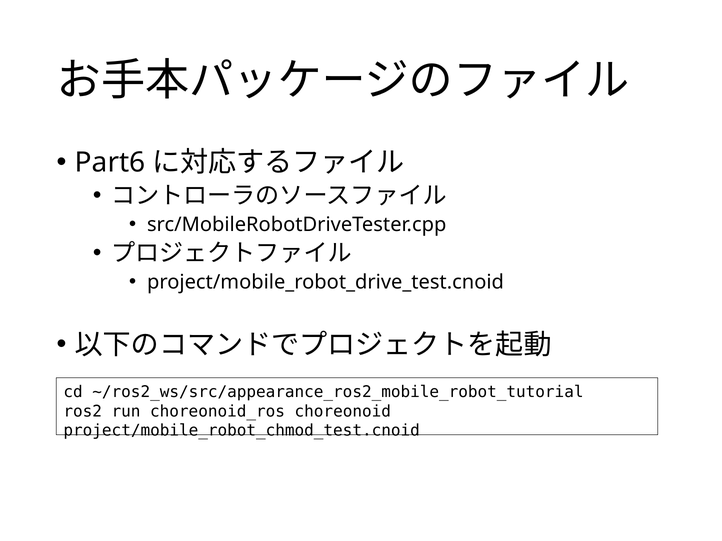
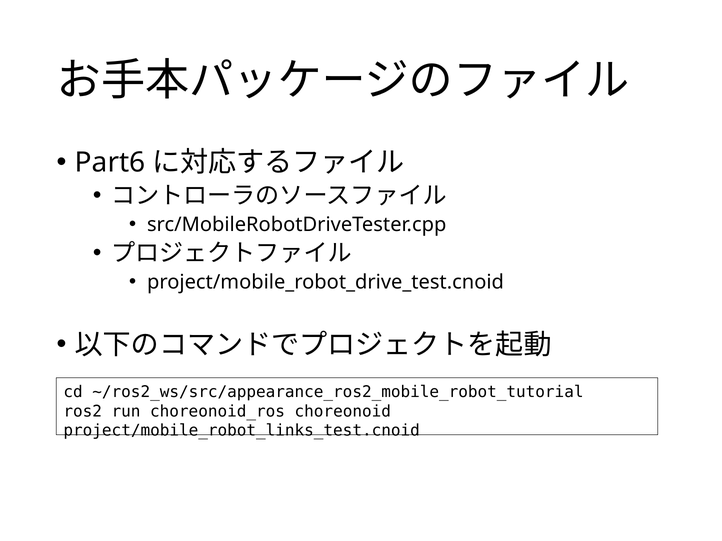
project/mobile_robot_chmod_test.cnoid: project/mobile_robot_chmod_test.cnoid -> project/mobile_robot_links_test.cnoid
